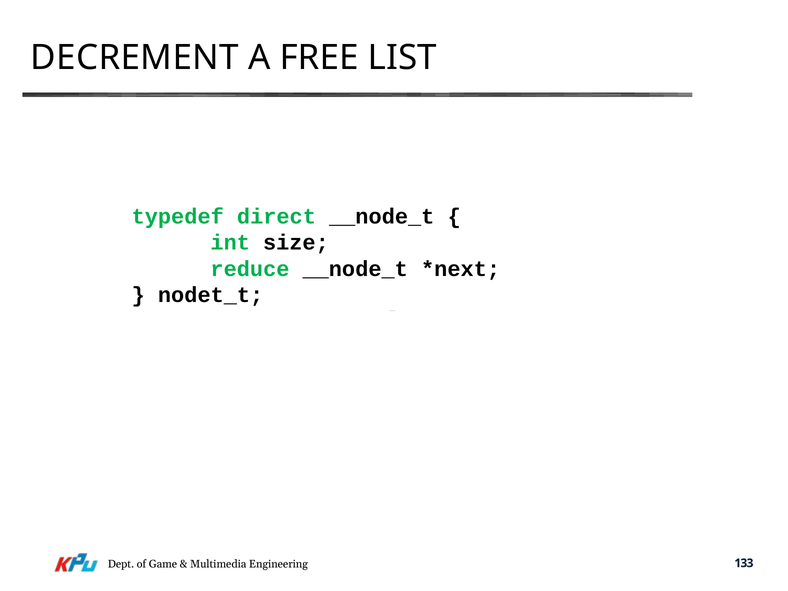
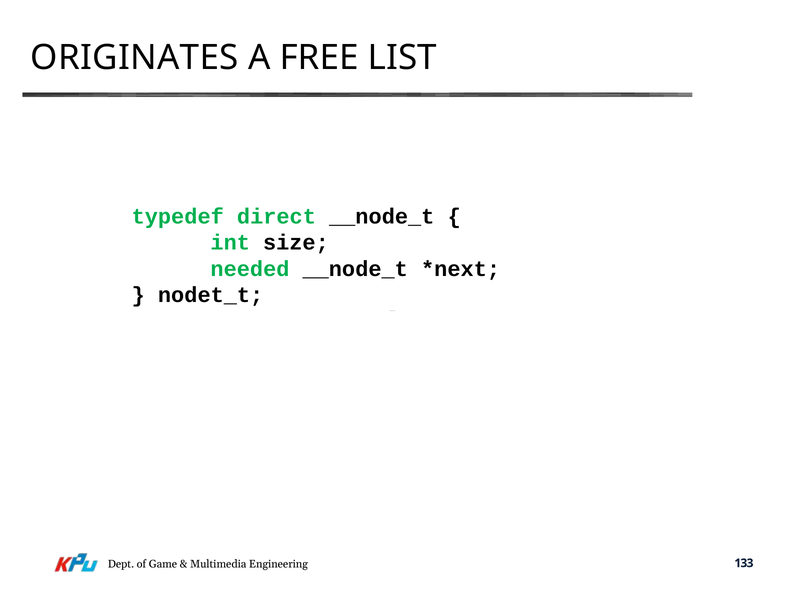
DECREMENT: DECREMENT -> ORIGINATES
reduce: reduce -> needed
